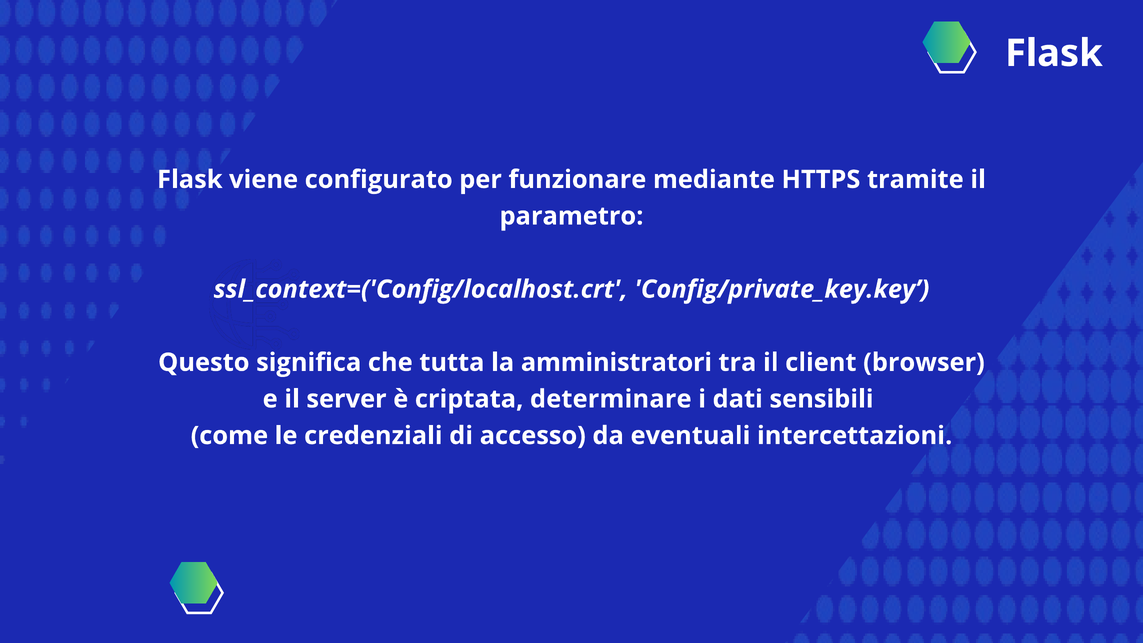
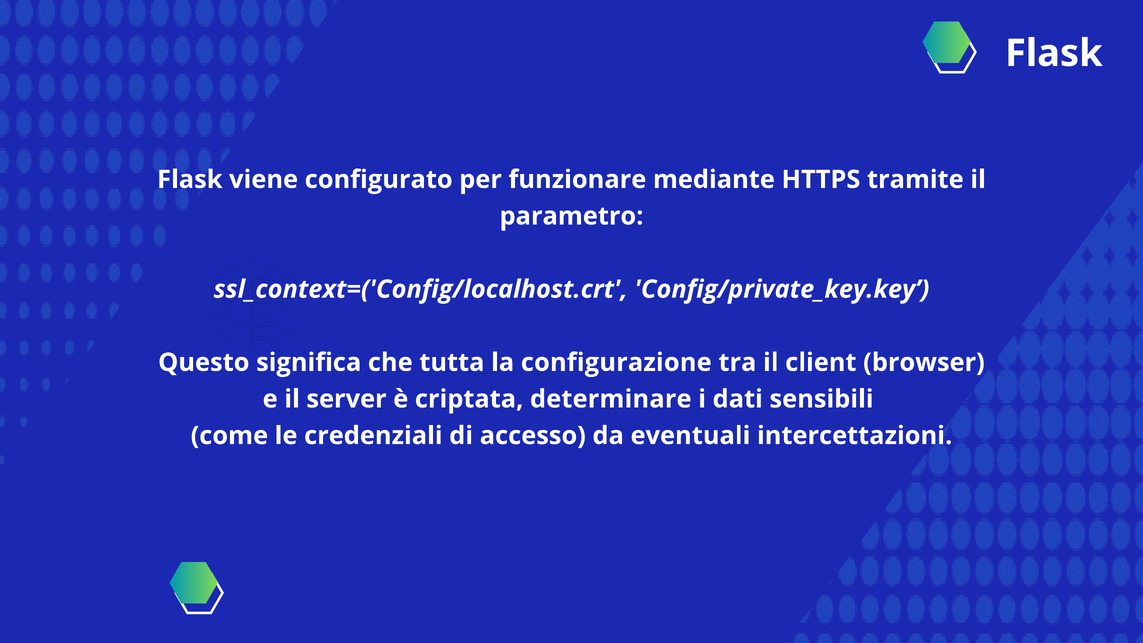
amministratori: amministratori -> configurazione
